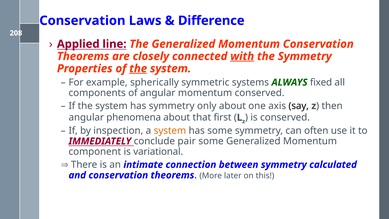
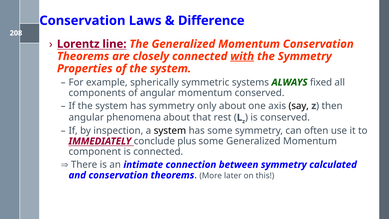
Applied: Applied -> Lorentz
the at (138, 69) underline: present -> none
first: first -> rest
system at (170, 131) colour: orange -> black
pair: pair -> plus
is variational: variational -> connected
